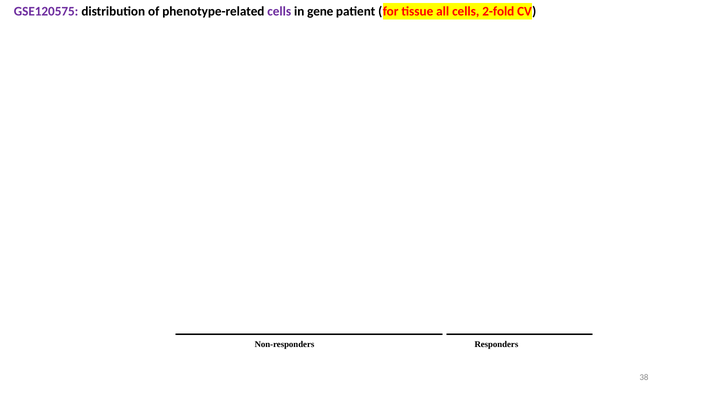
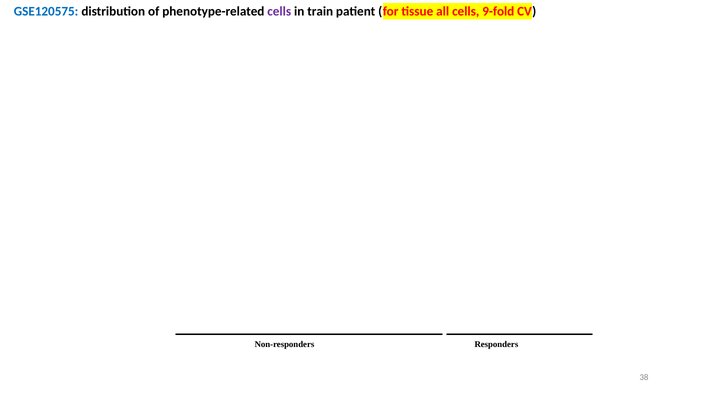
GSE120575 colour: purple -> blue
gene: gene -> train
2-fold: 2-fold -> 9-fold
